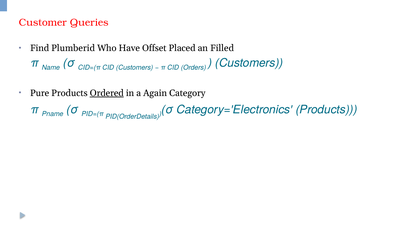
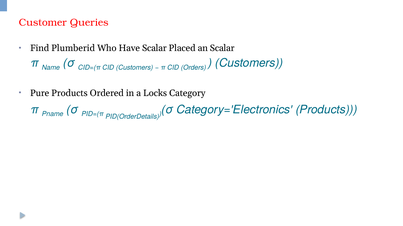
Have Offset: Offset -> Scalar
an Filled: Filled -> Scalar
Ordered underline: present -> none
Again: Again -> Locks
